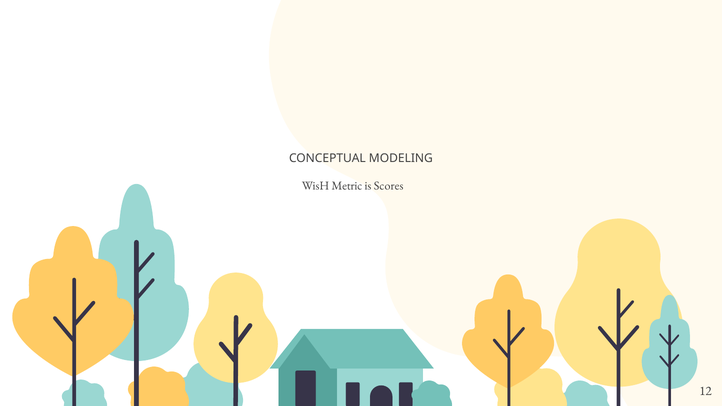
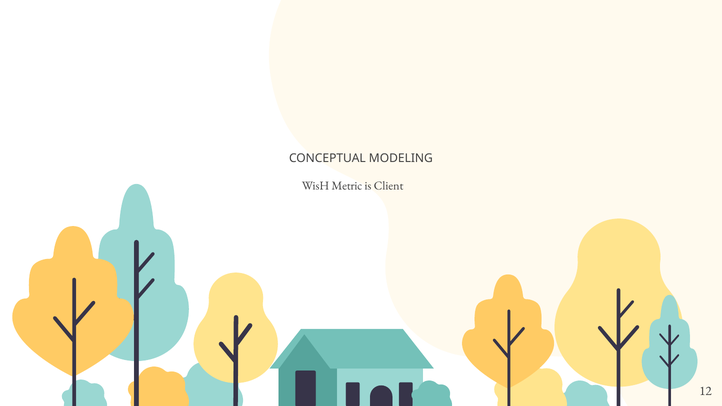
Scores: Scores -> Client
